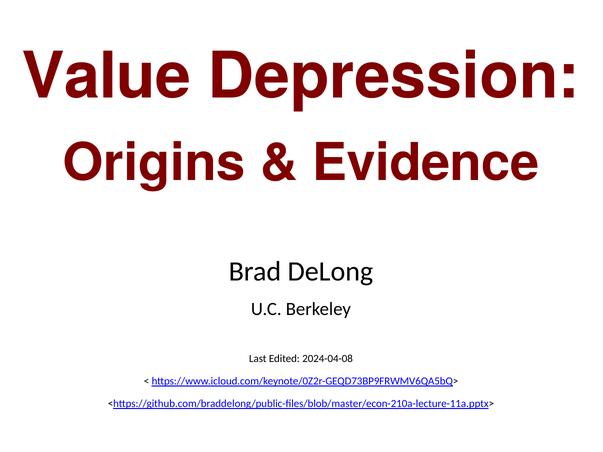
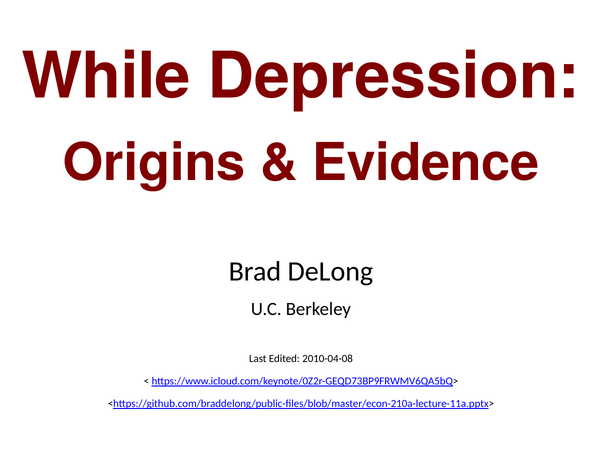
Value: Value -> While
2024-04-08: 2024-04-08 -> 2010-04-08
